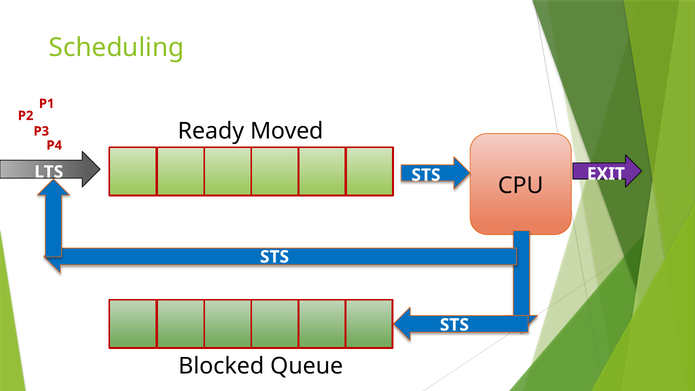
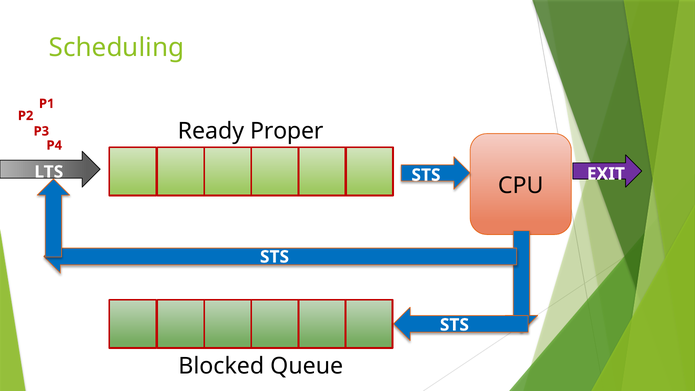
Moved: Moved -> Proper
